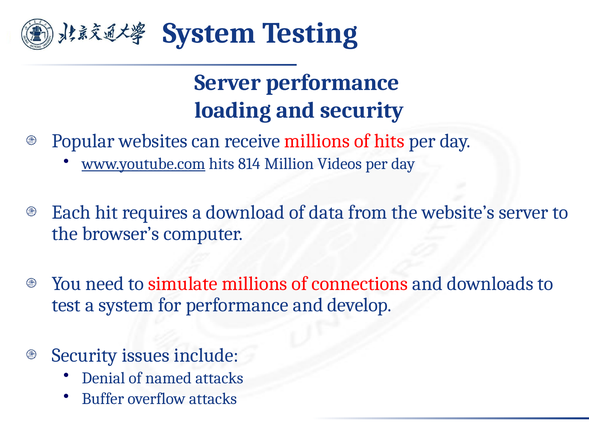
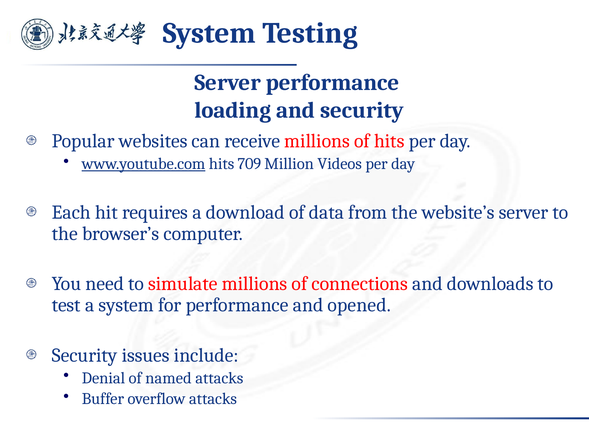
814: 814 -> 709
develop: develop -> opened
